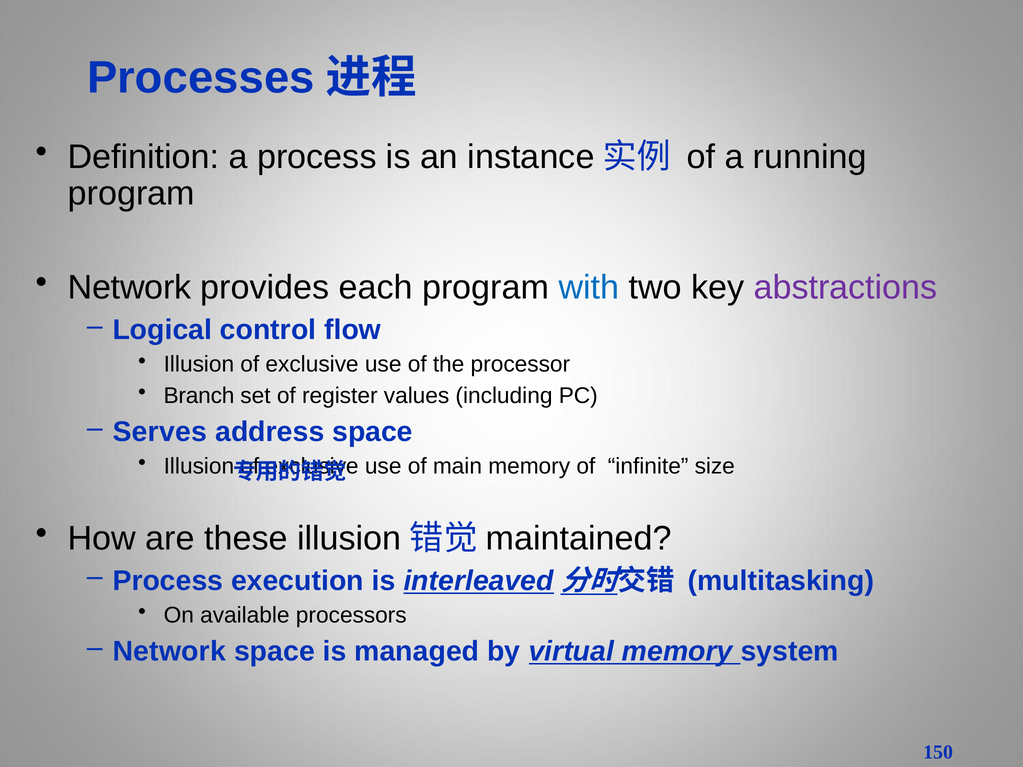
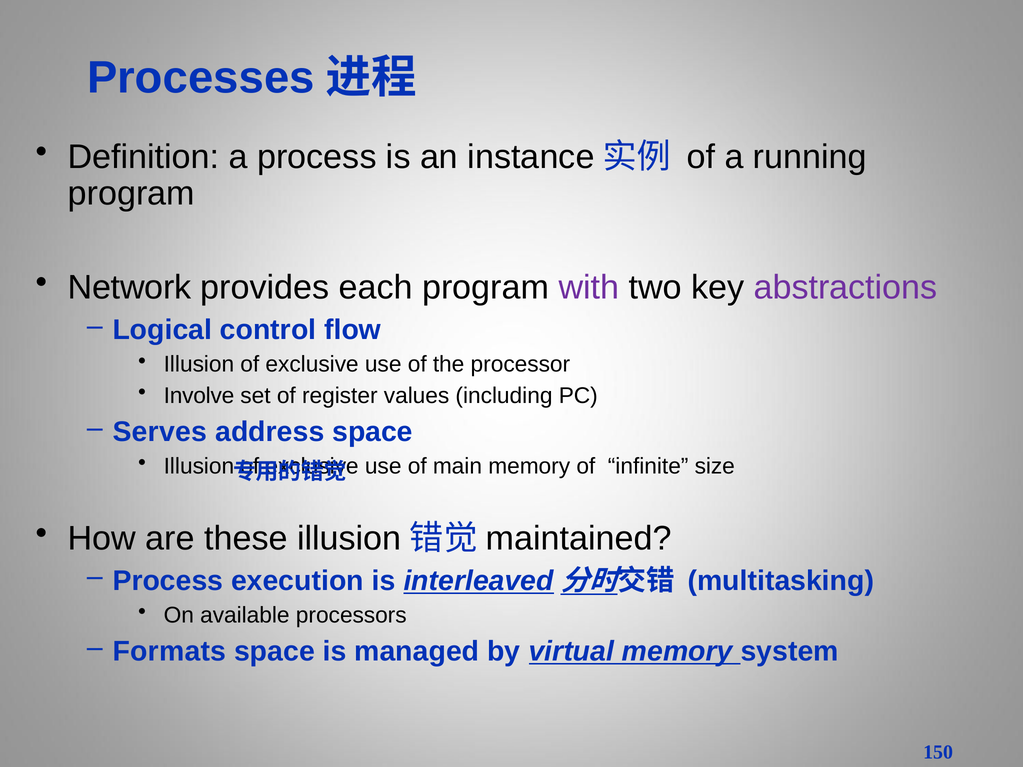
with colour: blue -> purple
Branch: Branch -> Involve
Network at (169, 651): Network -> Formats
